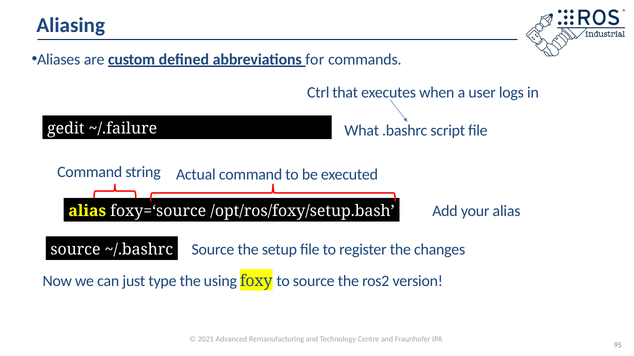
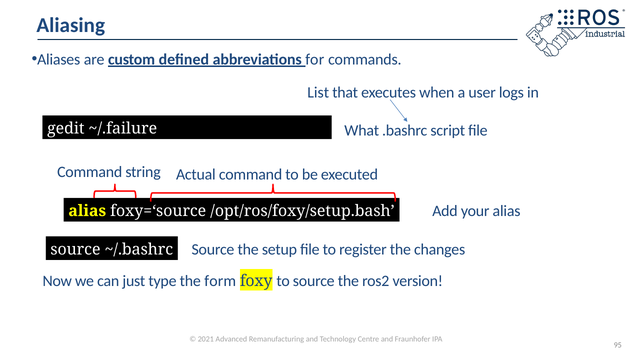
Ctrl: Ctrl -> List
using: using -> form
